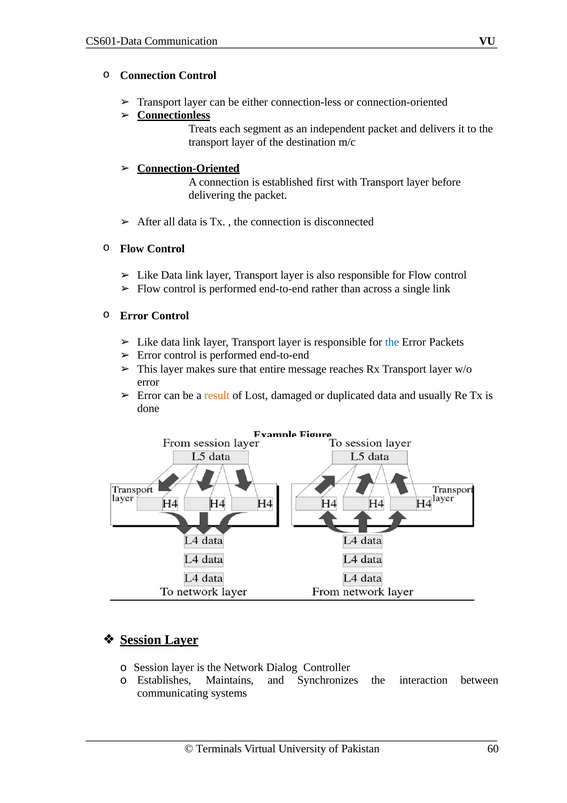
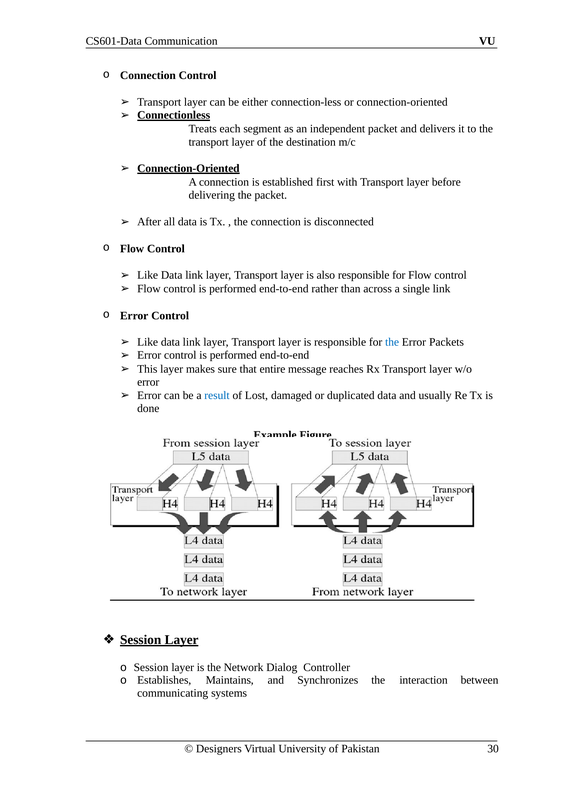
result colour: orange -> blue
Terminals: Terminals -> Designers
60: 60 -> 30
